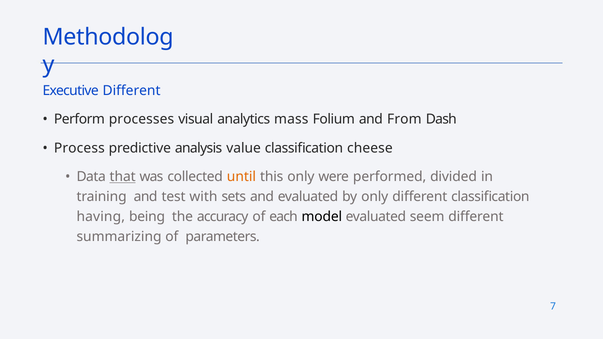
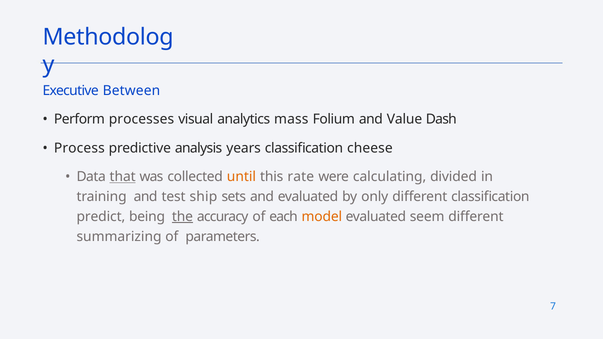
Executive Different: Different -> Between
From: From -> Value
value: value -> years
this only: only -> rate
performed: performed -> calculating
with: with -> ship
having: having -> predict
the underline: none -> present
model colour: black -> orange
